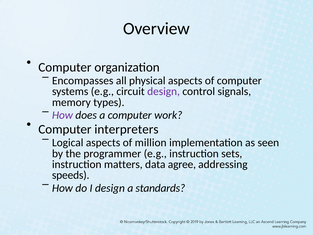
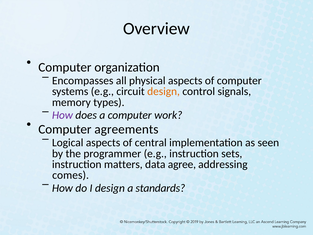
design at (164, 91) colour: purple -> orange
interpreters: interpreters -> agreements
million: million -> central
speeds: speeds -> comes
